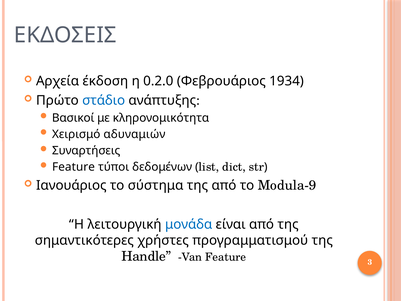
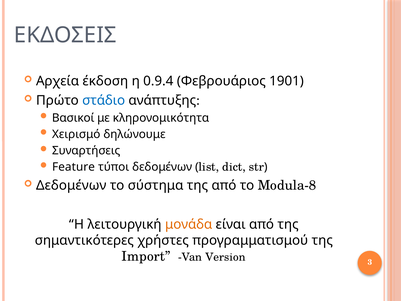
0.2.0: 0.2.0 -> 0.9.4
1934: 1934 -> 1901
αδυναμιών: αδυναμιών -> δηλώνουμε
Ιανουάριος at (71, 185): Ιανουάριος -> Δεδομένων
Modula-9: Modula-9 -> Modula-8
μονάδα colour: blue -> orange
Handle: Handle -> Import
Van Feature: Feature -> Version
